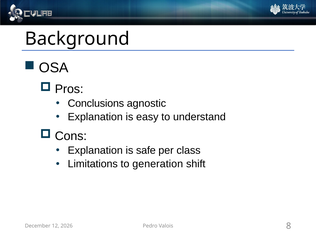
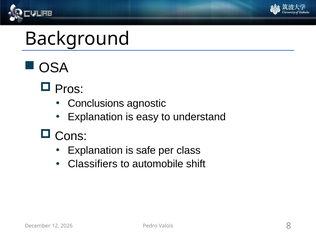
Limitations: Limitations -> Classifiers
generation: generation -> automobile
